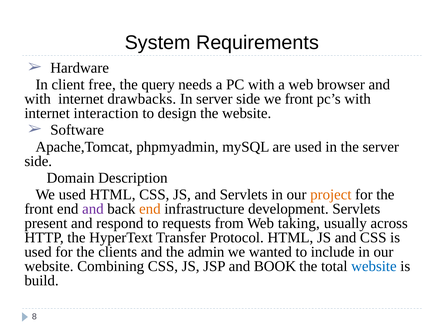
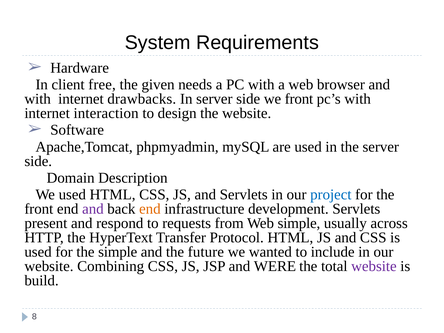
query: query -> given
project colour: orange -> blue
Web taking: taking -> simple
the clients: clients -> simple
admin: admin -> future
BOOK: BOOK -> WERE
website at (374, 266) colour: blue -> purple
